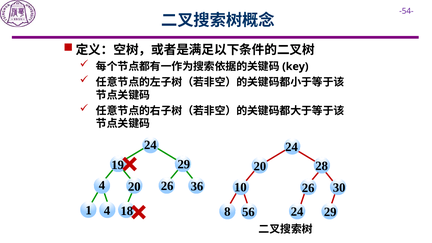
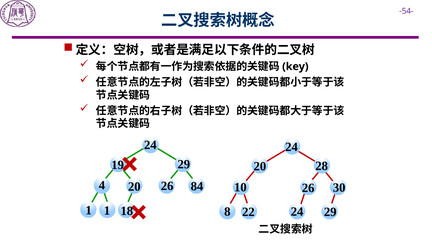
36: 36 -> 84
1 4: 4 -> 1
56: 56 -> 22
